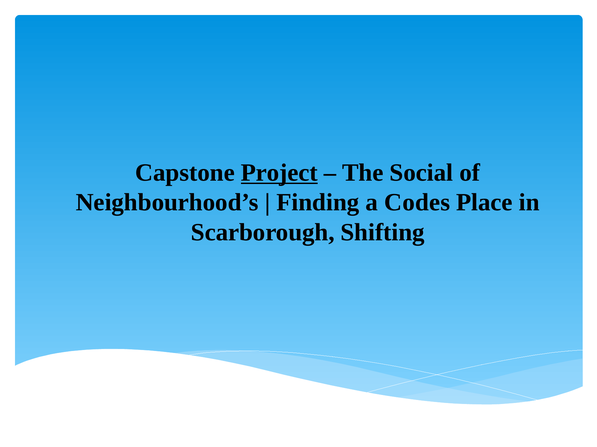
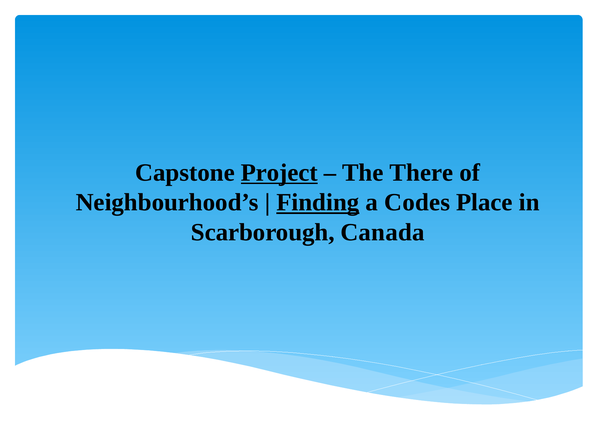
Social: Social -> There
Finding underline: none -> present
Shifting: Shifting -> Canada
